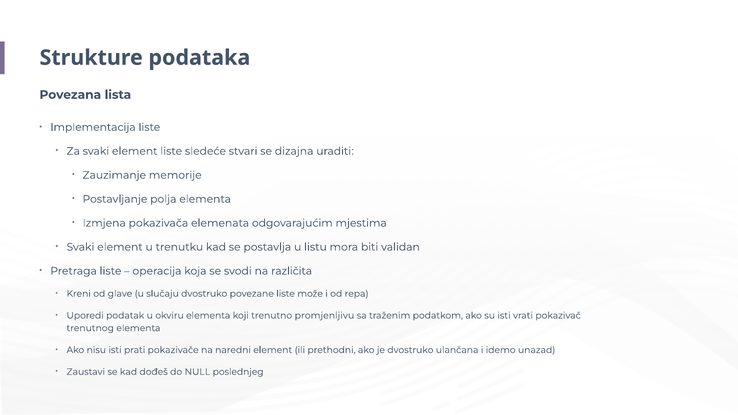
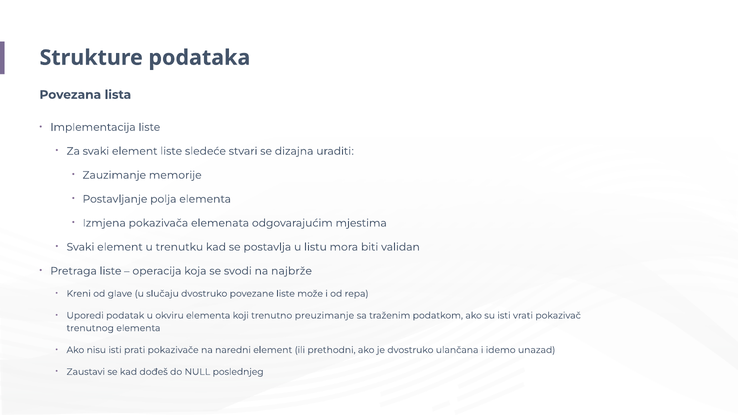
različita: različita -> najbrže
promjenljivu: promjenljivu -> preuzimanje
